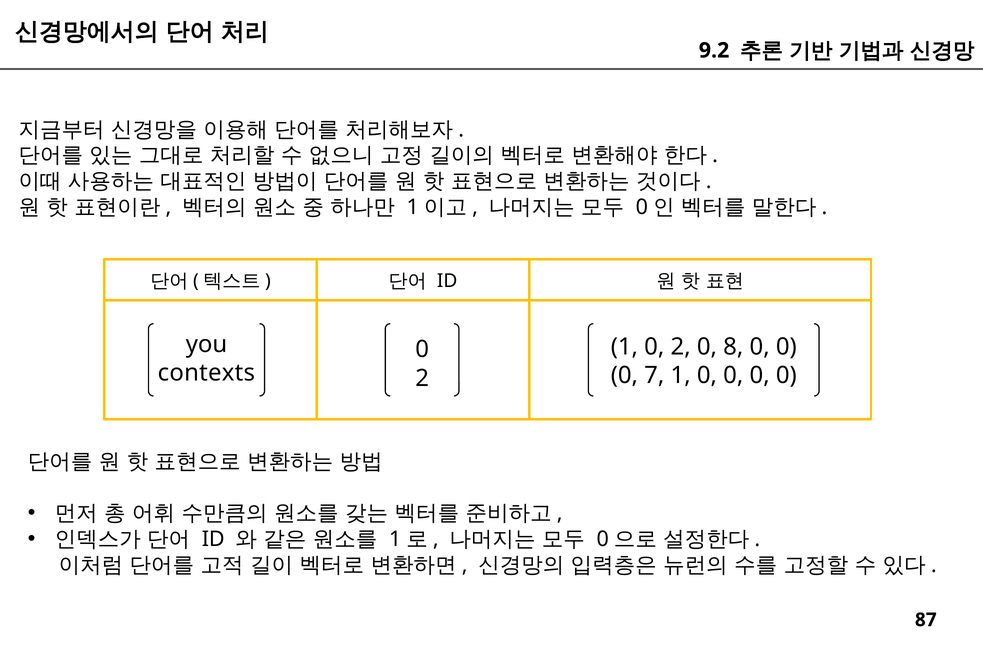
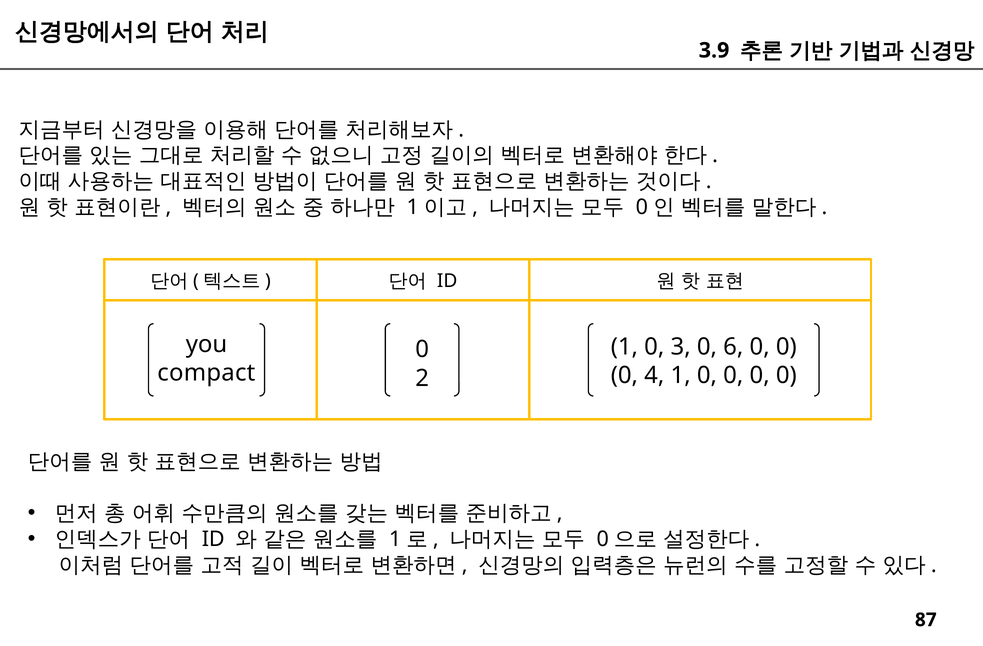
9.2: 9.2 -> 3.9
1 0 2: 2 -> 3
8: 8 -> 6
contexts: contexts -> compact
7: 7 -> 4
